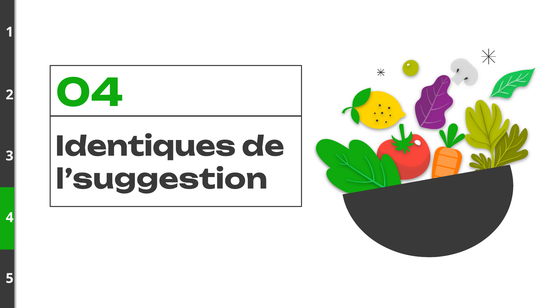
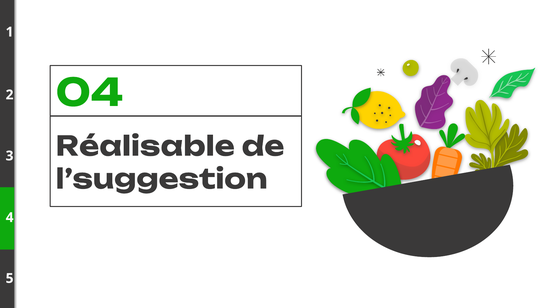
Identiques: Identiques -> Réalisable
